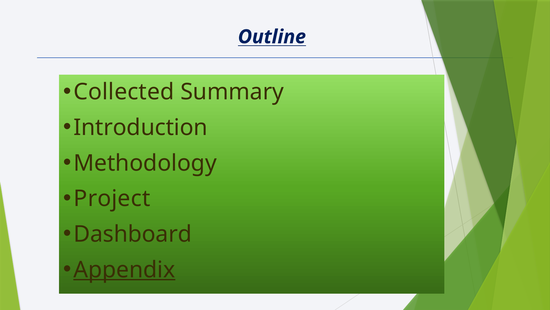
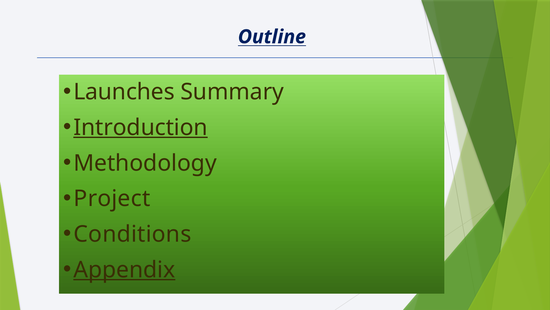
Collected: Collected -> Launches
Introduction underline: none -> present
Dashboard: Dashboard -> Conditions
